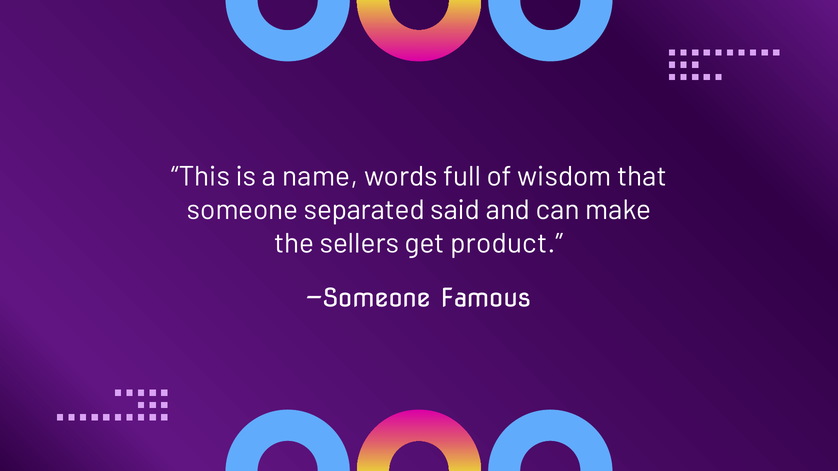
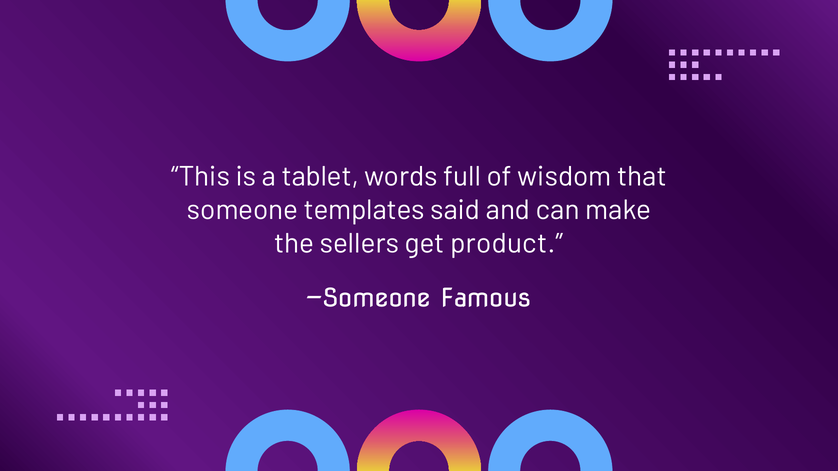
name: name -> tablet
separated: separated -> templates
